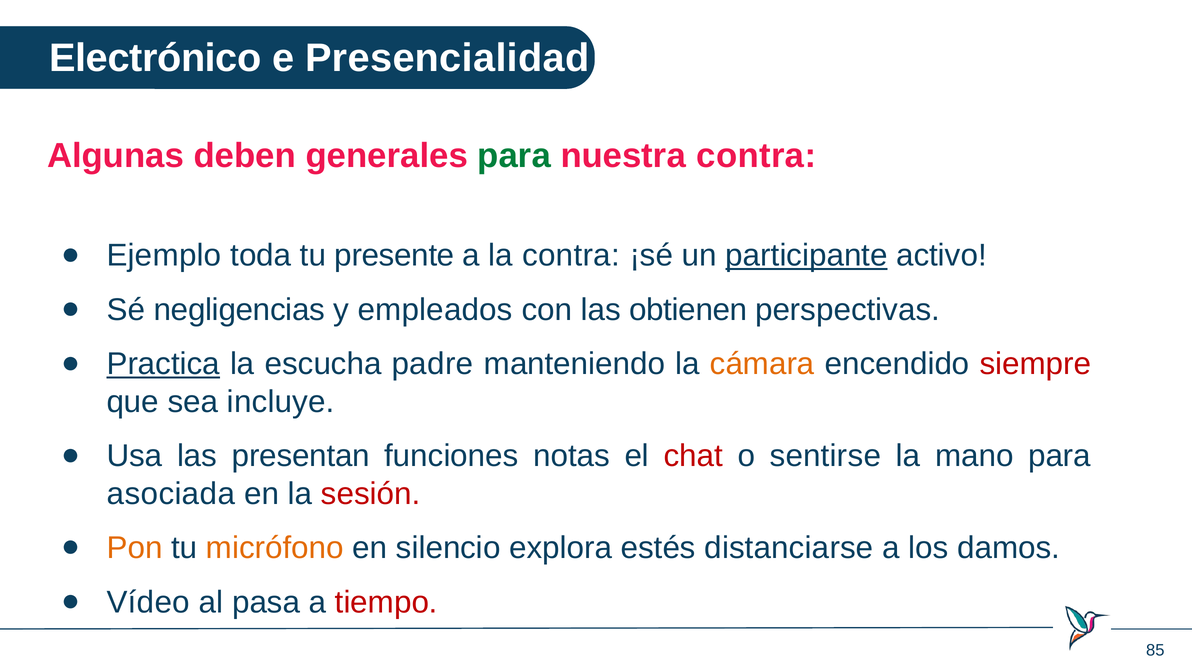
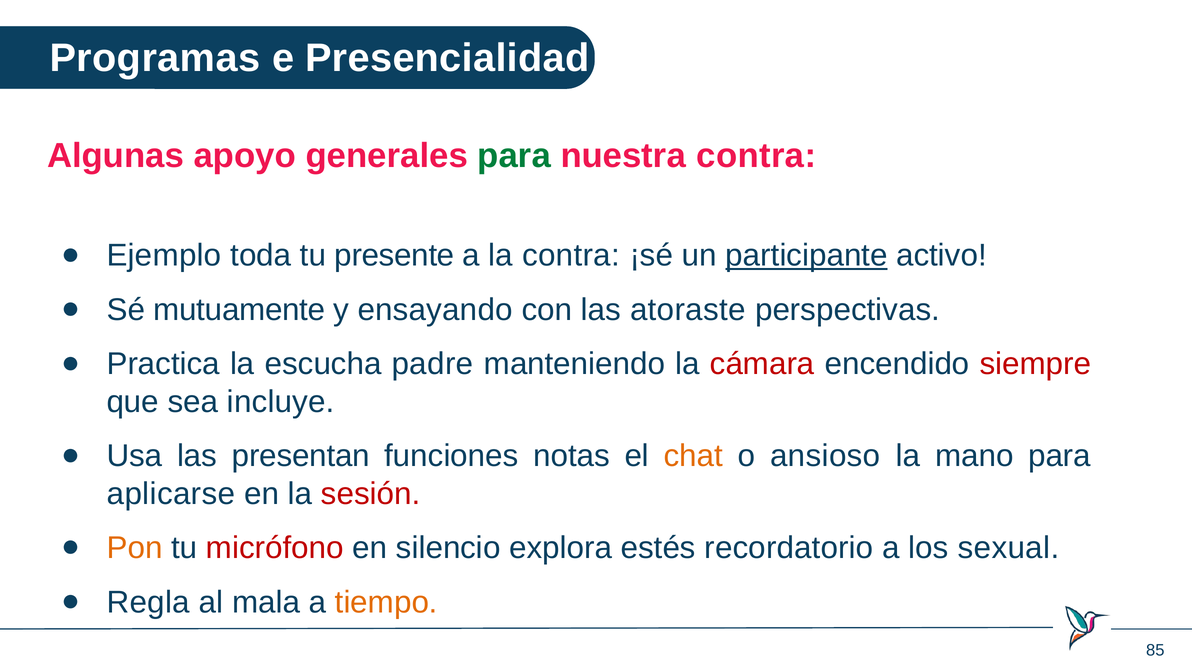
Electrónico: Electrónico -> Programas
deben: deben -> apoyo
negligencias: negligencias -> mutuamente
empleados: empleados -> ensayando
obtienen: obtienen -> atoraste
Practica underline: present -> none
cámara colour: orange -> red
chat colour: red -> orange
sentirse: sentirse -> ansioso
asociada: asociada -> aplicarse
micrófono colour: orange -> red
distanciarse: distanciarse -> recordatorio
damos: damos -> sexual
Vídeo: Vídeo -> Regla
pasa: pasa -> mala
tiempo colour: red -> orange
